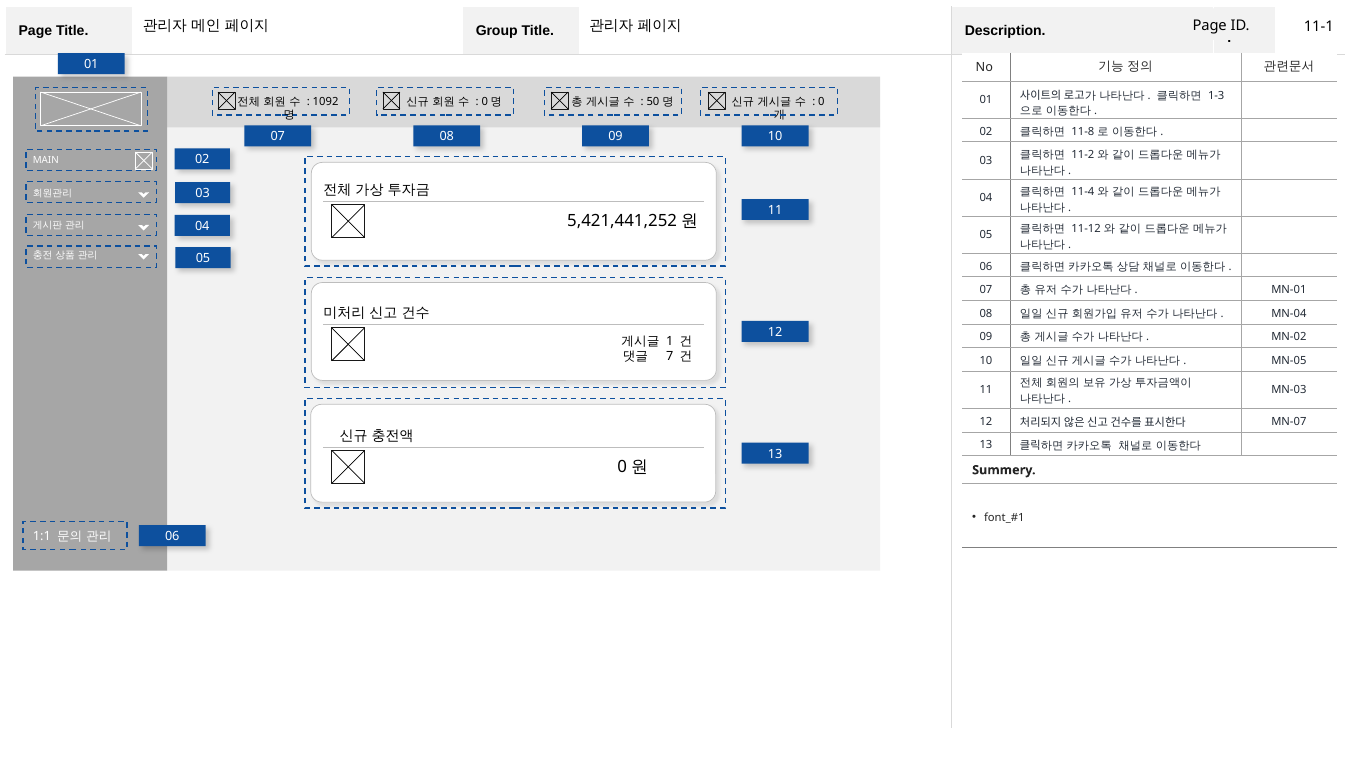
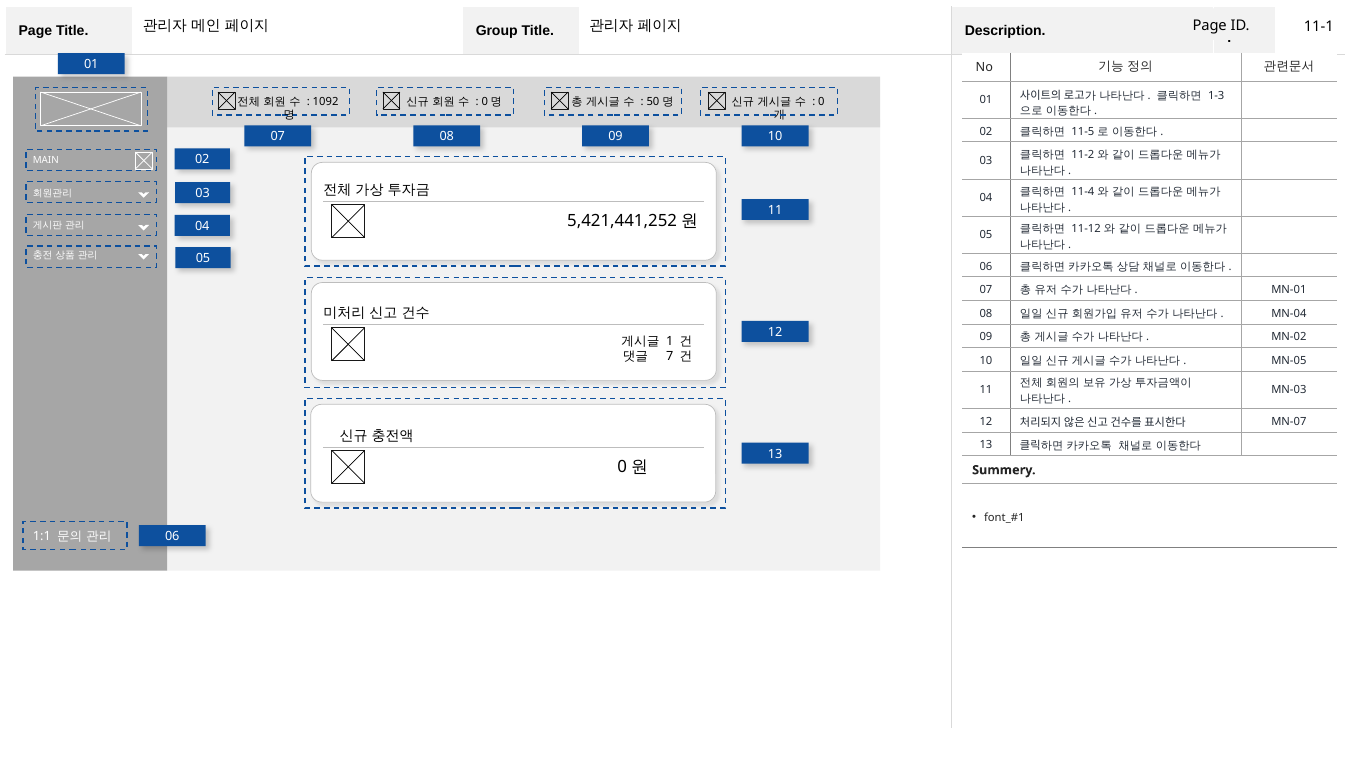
11-8: 11-8 -> 11-5
